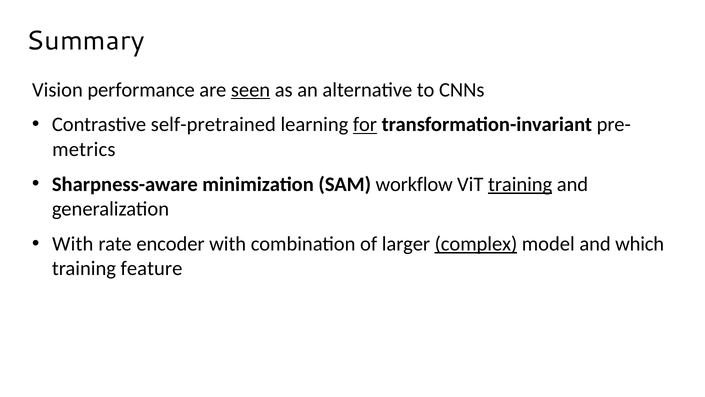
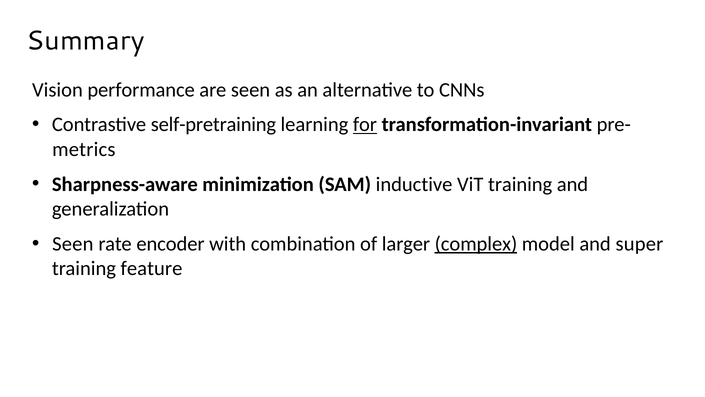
seen at (251, 90) underline: present -> none
self-pretrained: self-pretrained -> self-pretraining
workflow: workflow -> inductive
training at (520, 184) underline: present -> none
With at (73, 244): With -> Seen
which: which -> super
